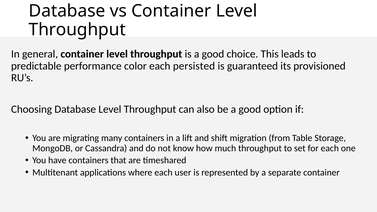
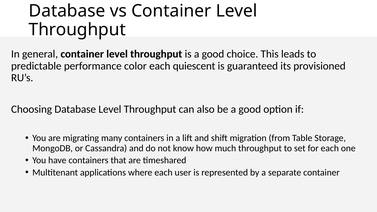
persisted: persisted -> quiescent
